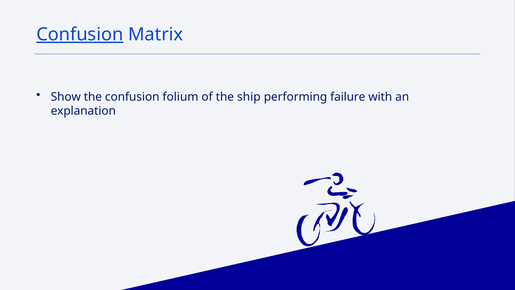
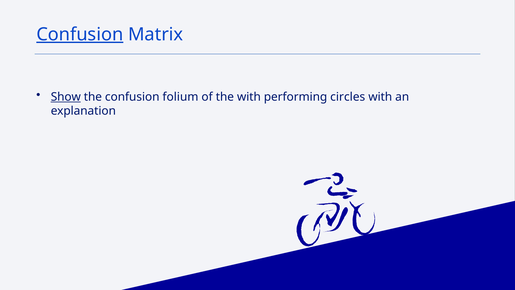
Show underline: none -> present
the ship: ship -> with
failure: failure -> circles
